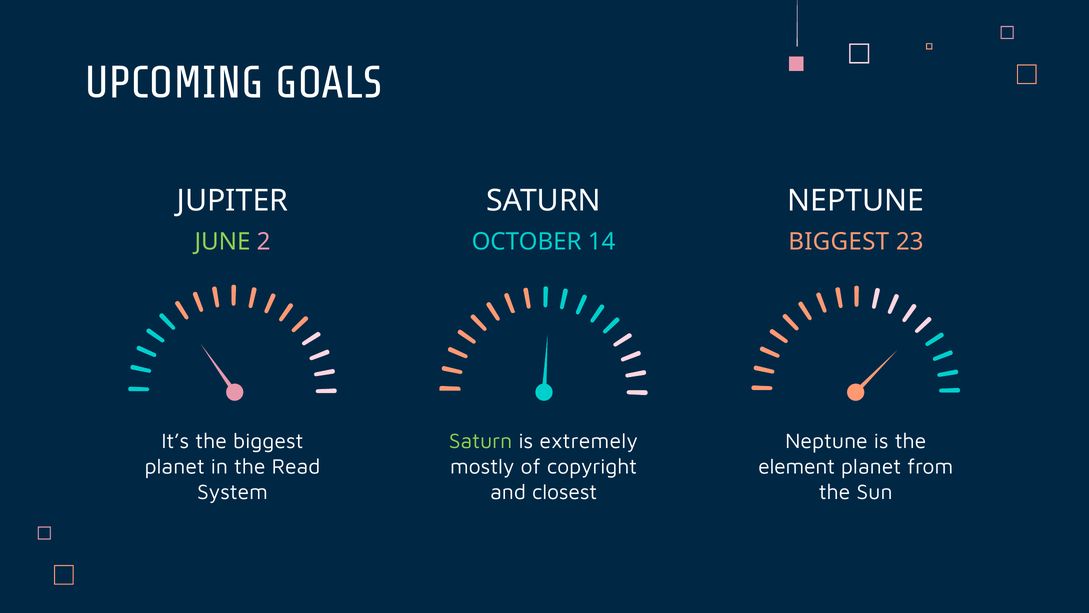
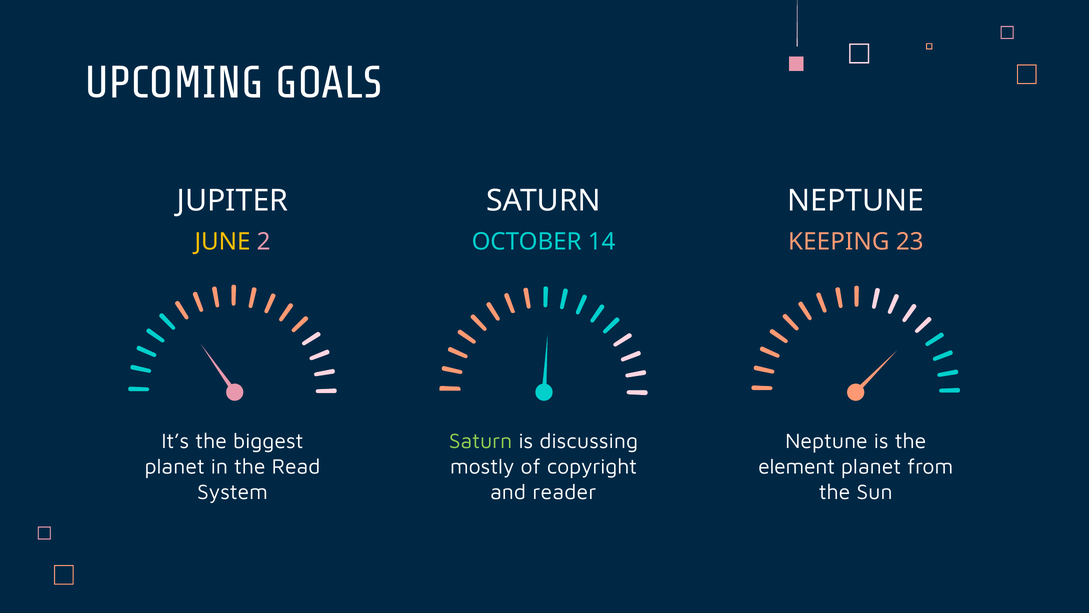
JUNE colour: light green -> yellow
2 BIGGEST: BIGGEST -> KEEPING
extremely: extremely -> discussing
closest: closest -> reader
